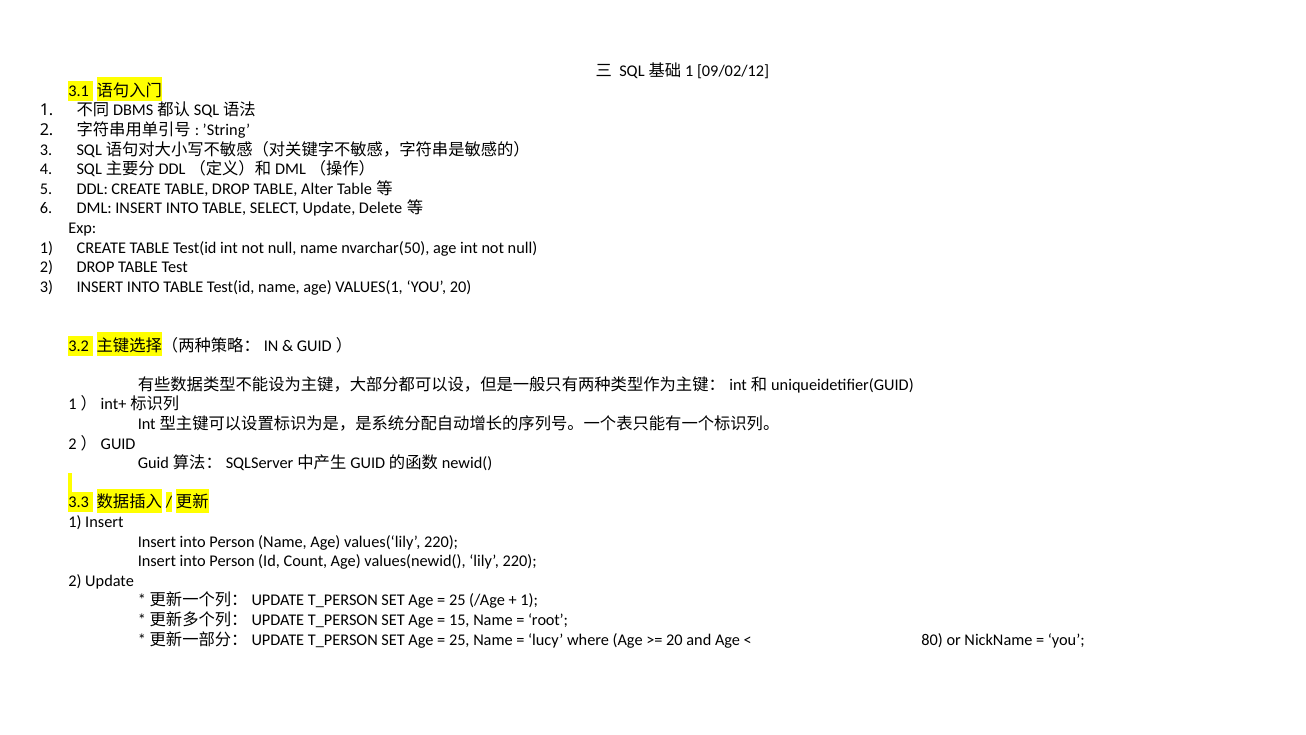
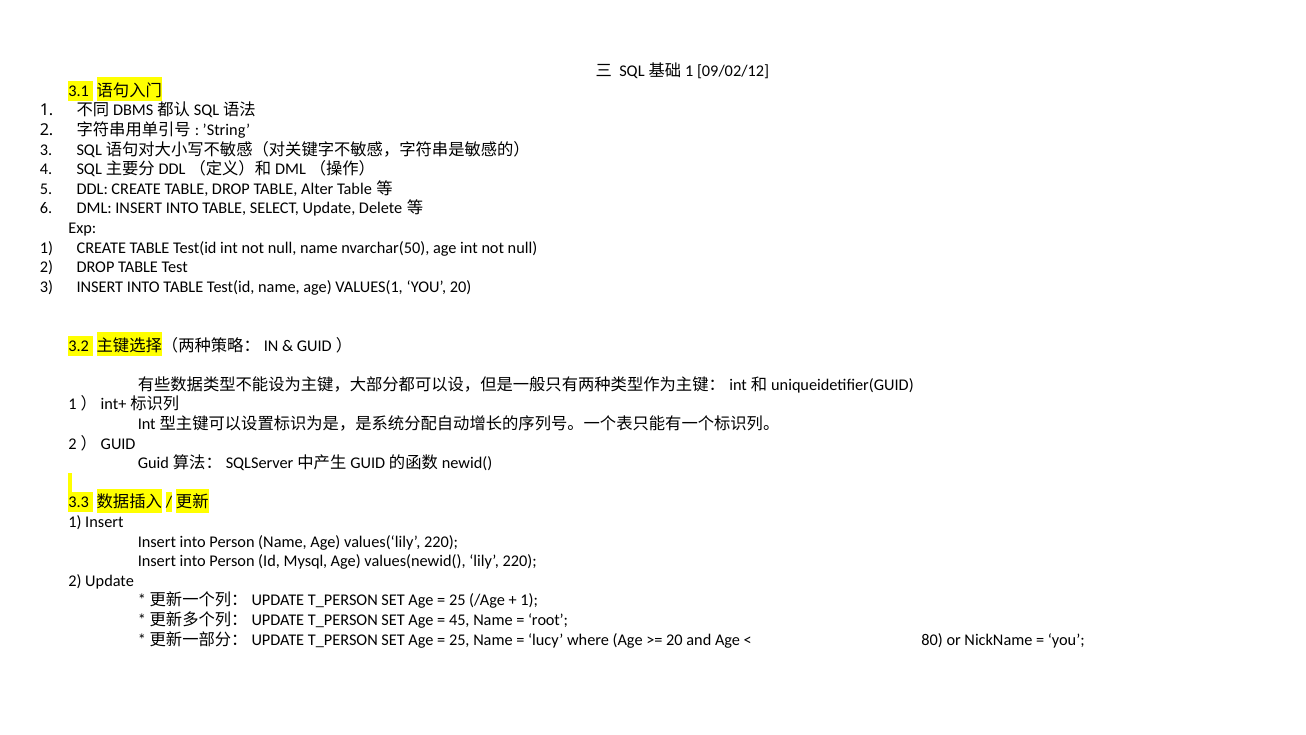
Count: Count -> Mysql
15: 15 -> 45
